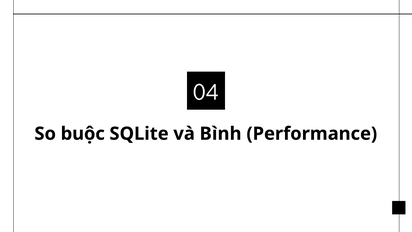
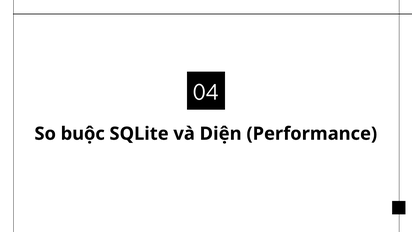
Bình: Bình -> Diện
